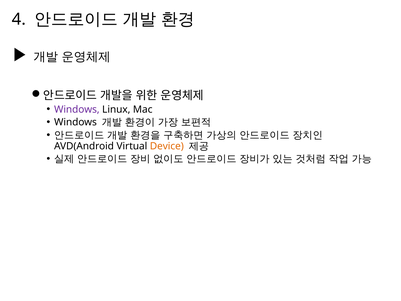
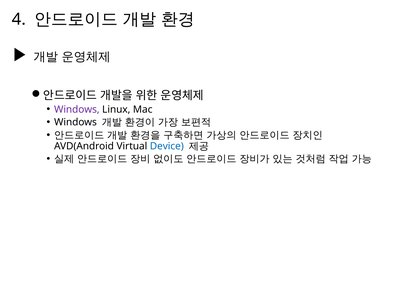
Device colour: orange -> blue
